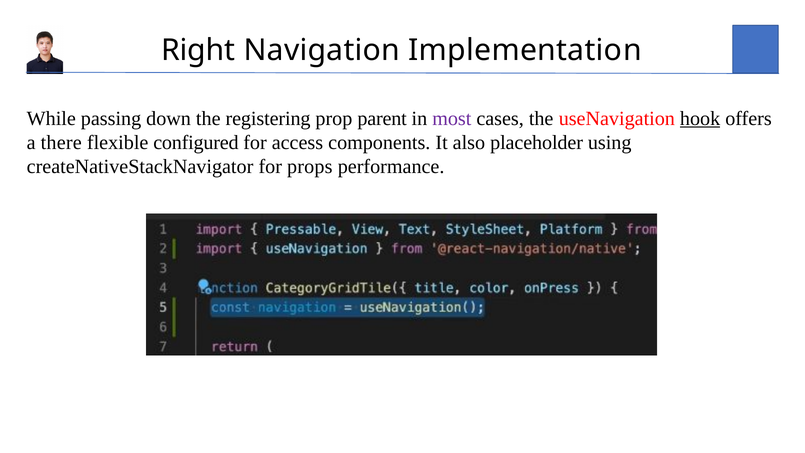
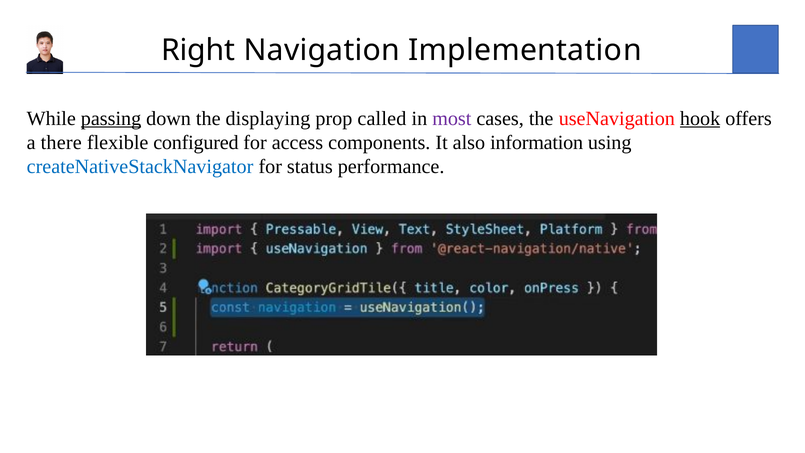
passing underline: none -> present
registering: registering -> displaying
parent: parent -> called
placeholder: placeholder -> information
createNativeStackNavigator colour: black -> blue
props: props -> status
